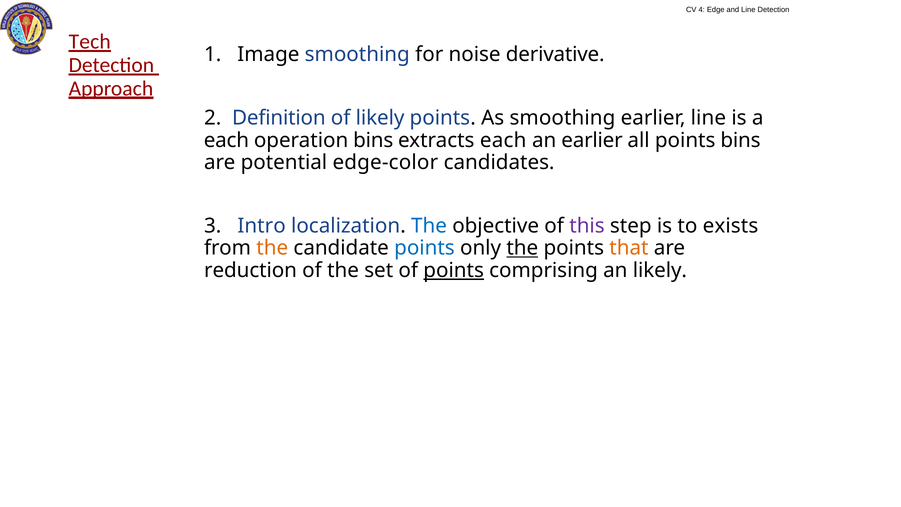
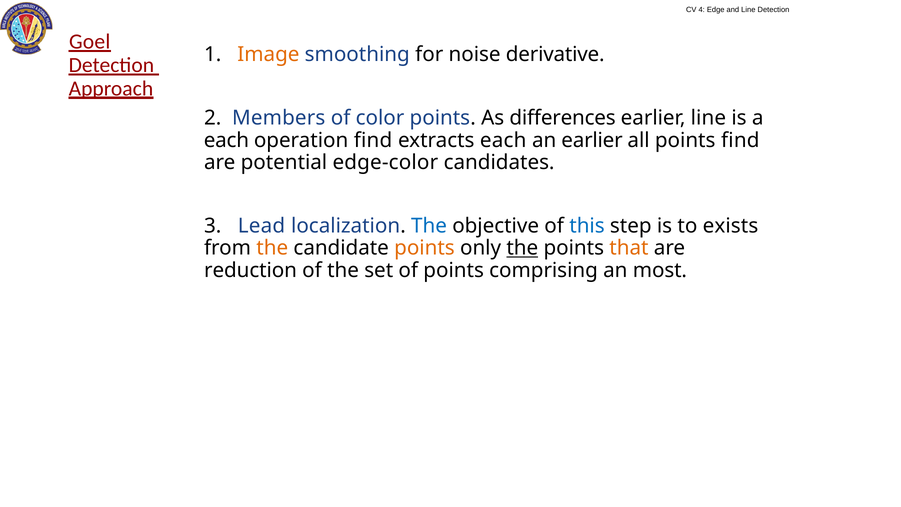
Tech: Tech -> Goel
Image colour: black -> orange
Definition: Definition -> Members
of likely: likely -> color
As smoothing: smoothing -> differences
operation bins: bins -> find
points bins: bins -> find
Intro: Intro -> Lead
this colour: purple -> blue
points at (424, 248) colour: blue -> orange
points at (454, 270) underline: present -> none
an likely: likely -> most
